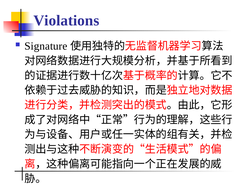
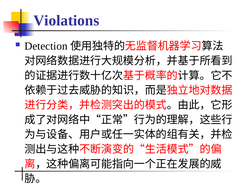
Signature: Signature -> Detection
